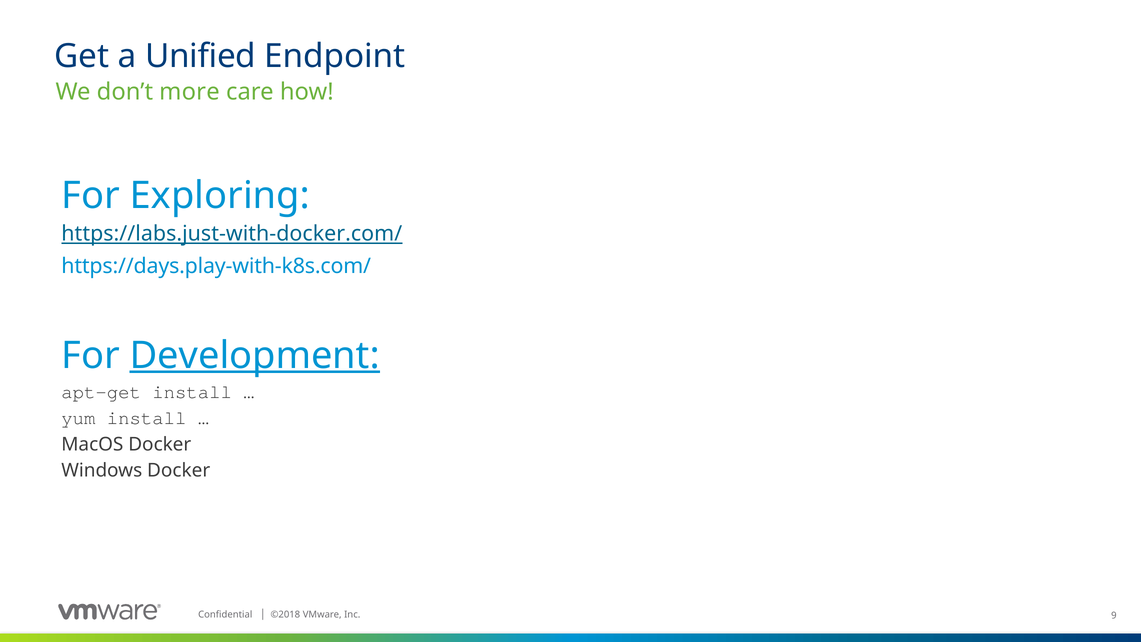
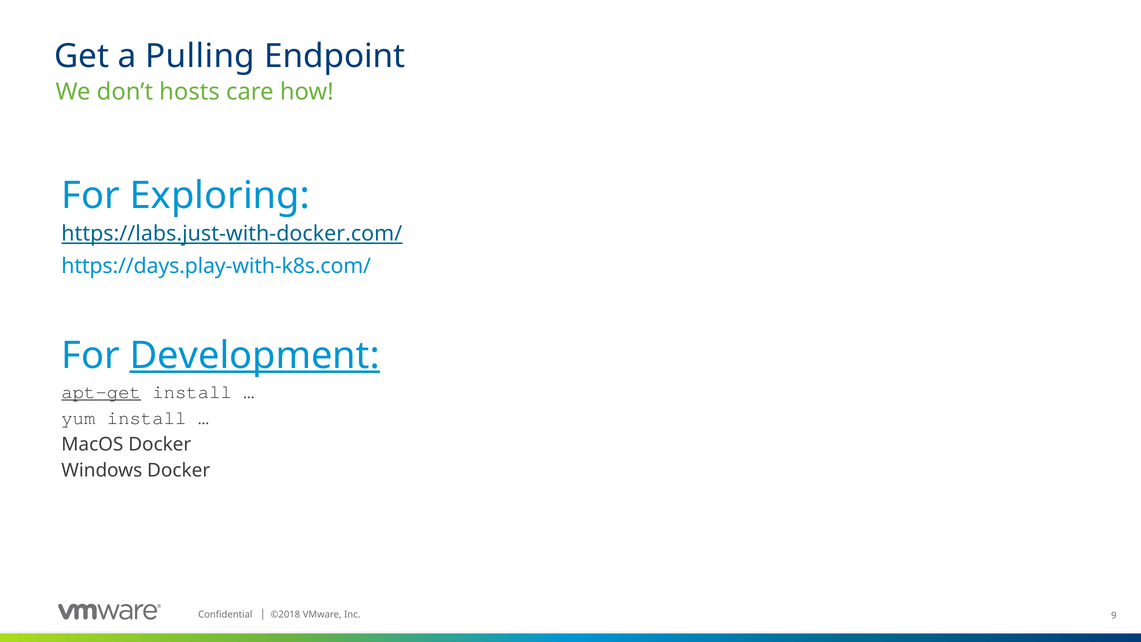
Unified: Unified -> Pulling
more: more -> hosts
apt-get underline: none -> present
